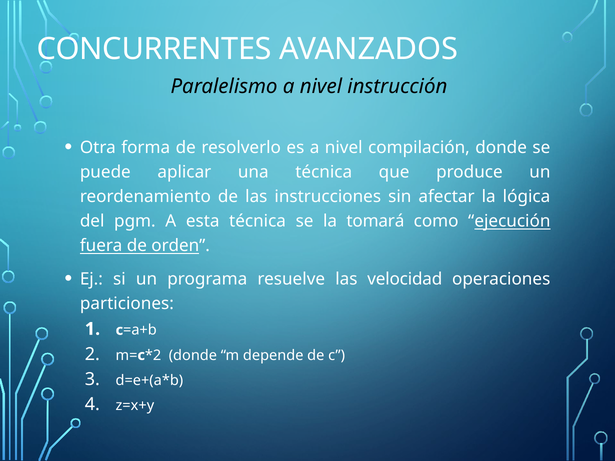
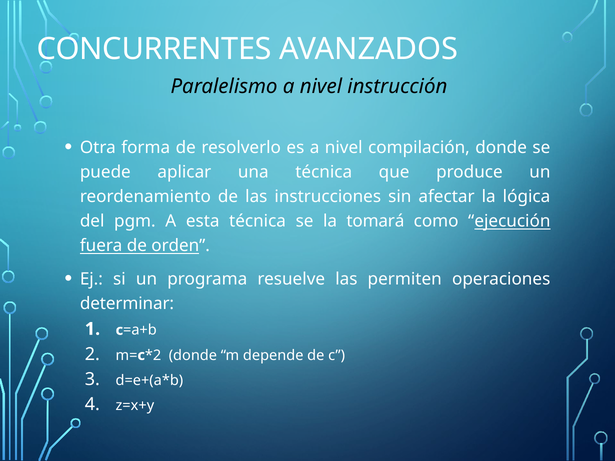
velocidad: velocidad -> permiten
particiones: particiones -> determinar
